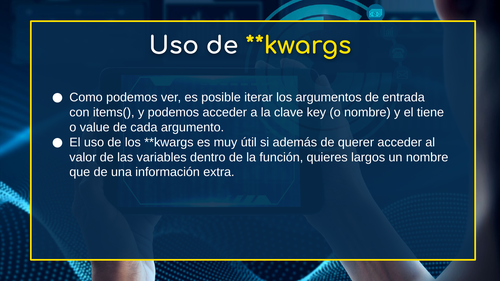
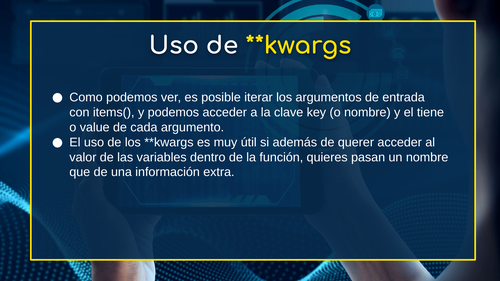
largos: largos -> pasan
